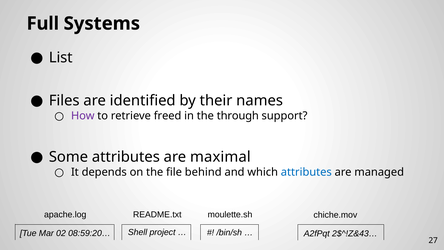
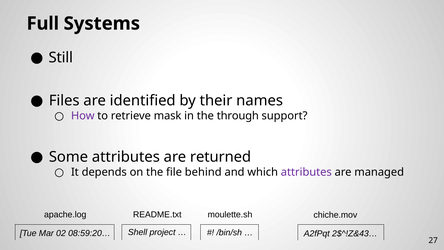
List: List -> Still
freed: freed -> mask
maximal: maximal -> returned
attributes at (306, 172) colour: blue -> purple
